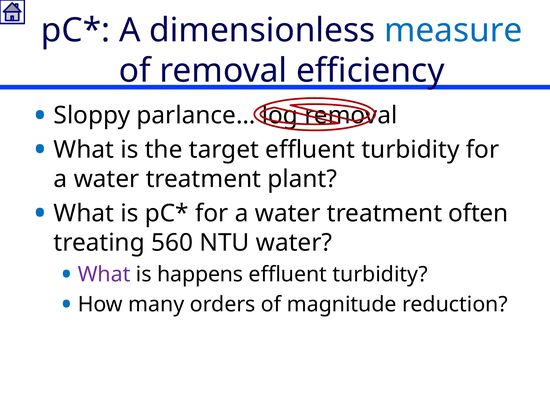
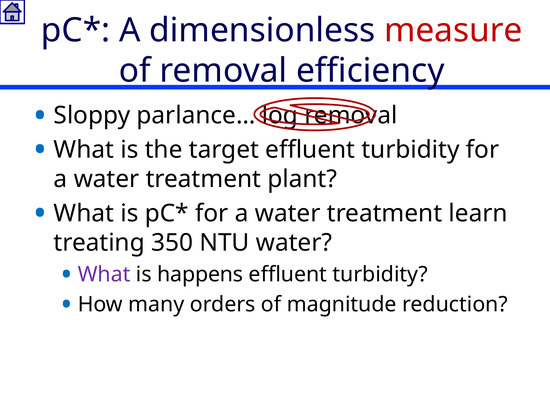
measure colour: blue -> red
often: often -> learn
560: 560 -> 350
